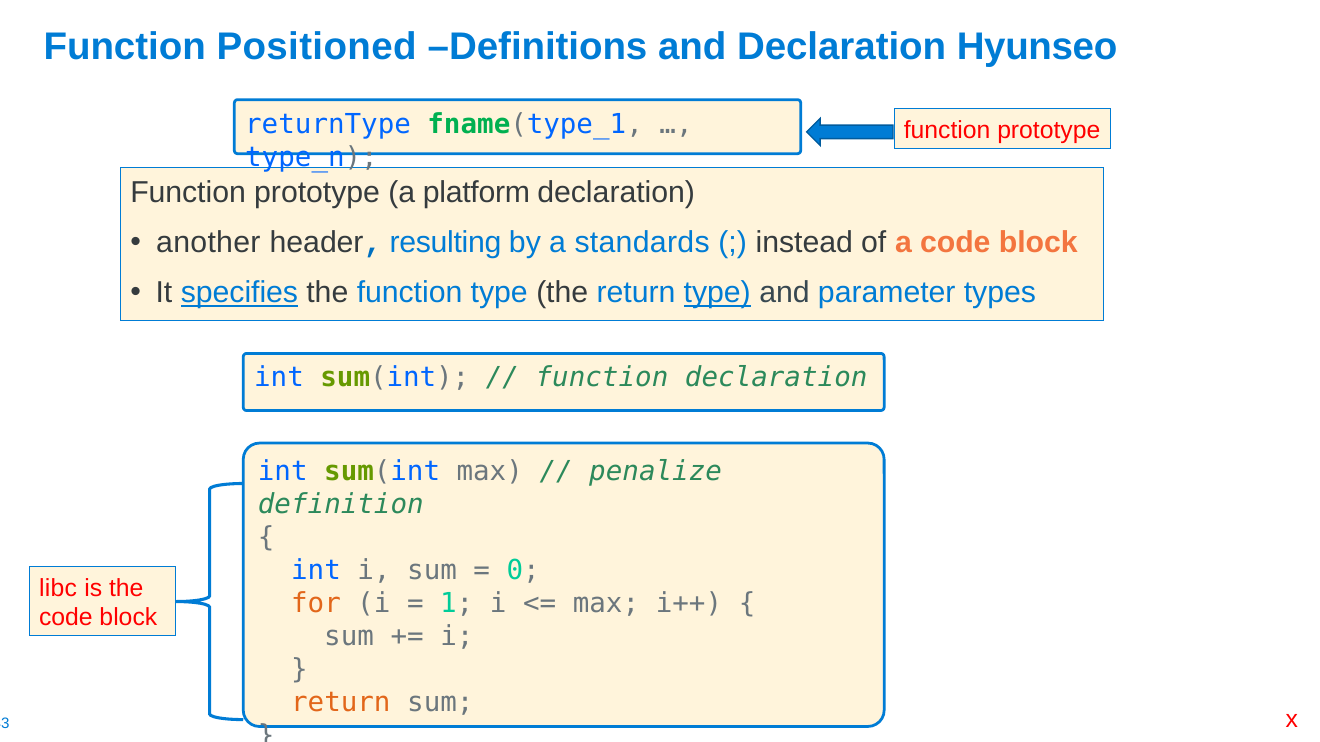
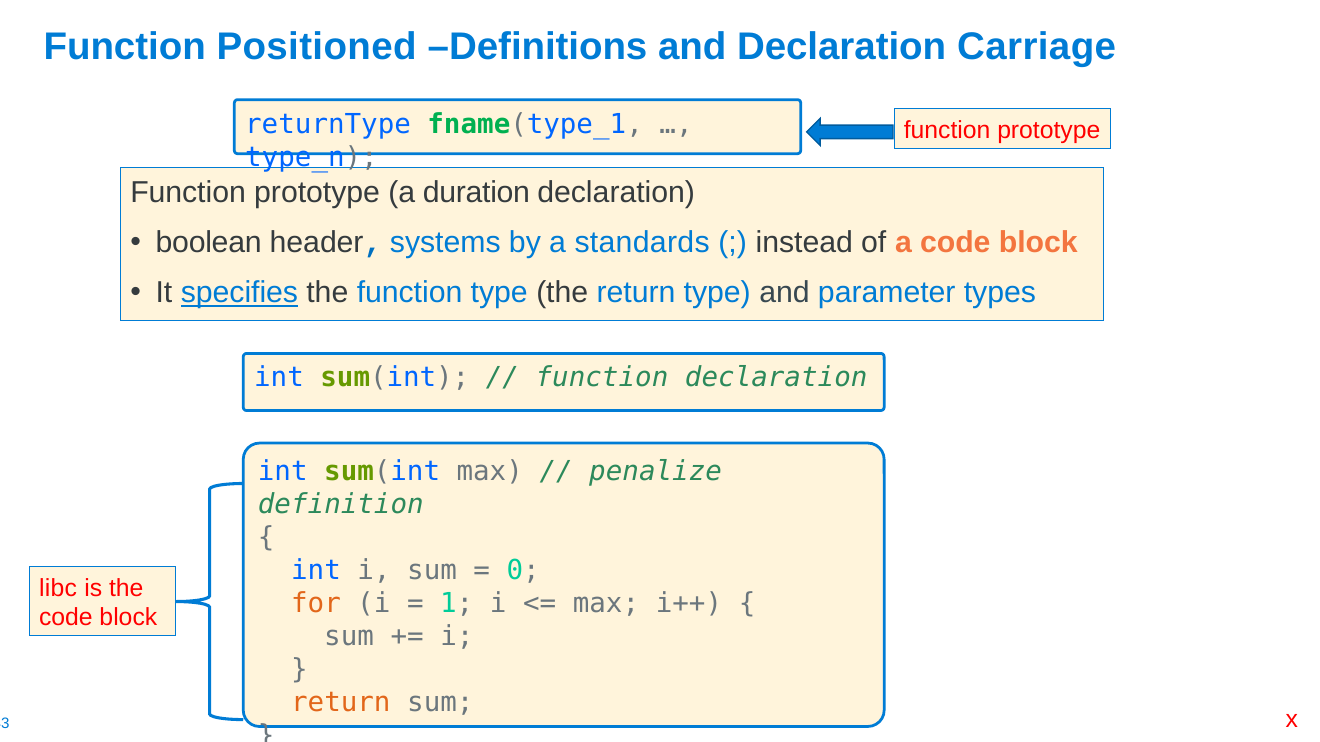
Hyunseo: Hyunseo -> Carriage
platform: platform -> duration
another: another -> boolean
resulting: resulting -> systems
type at (717, 293) underline: present -> none
